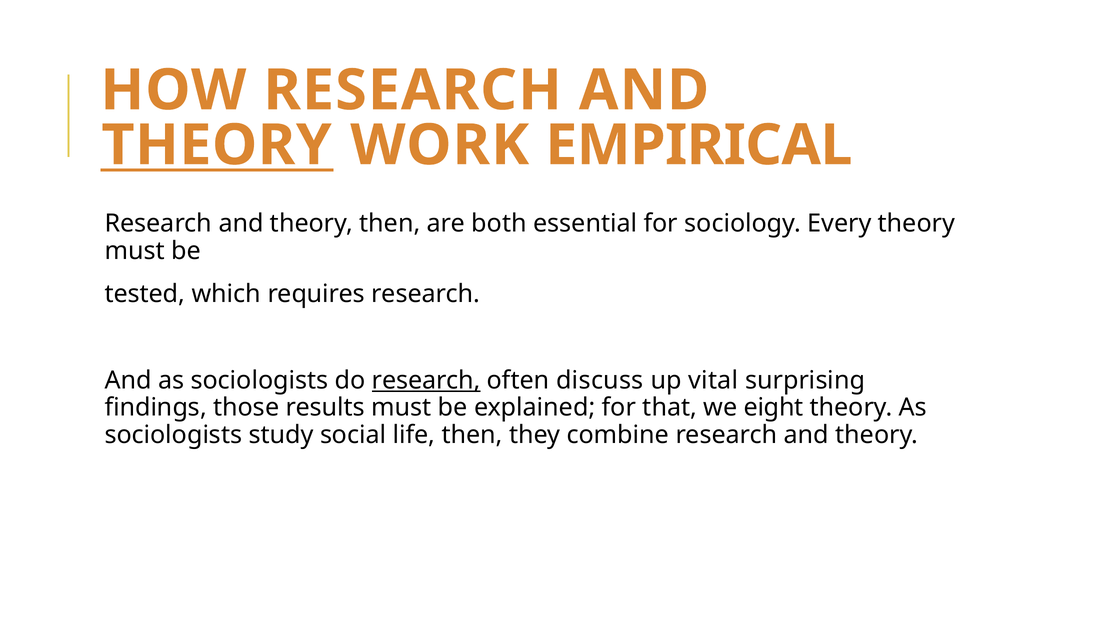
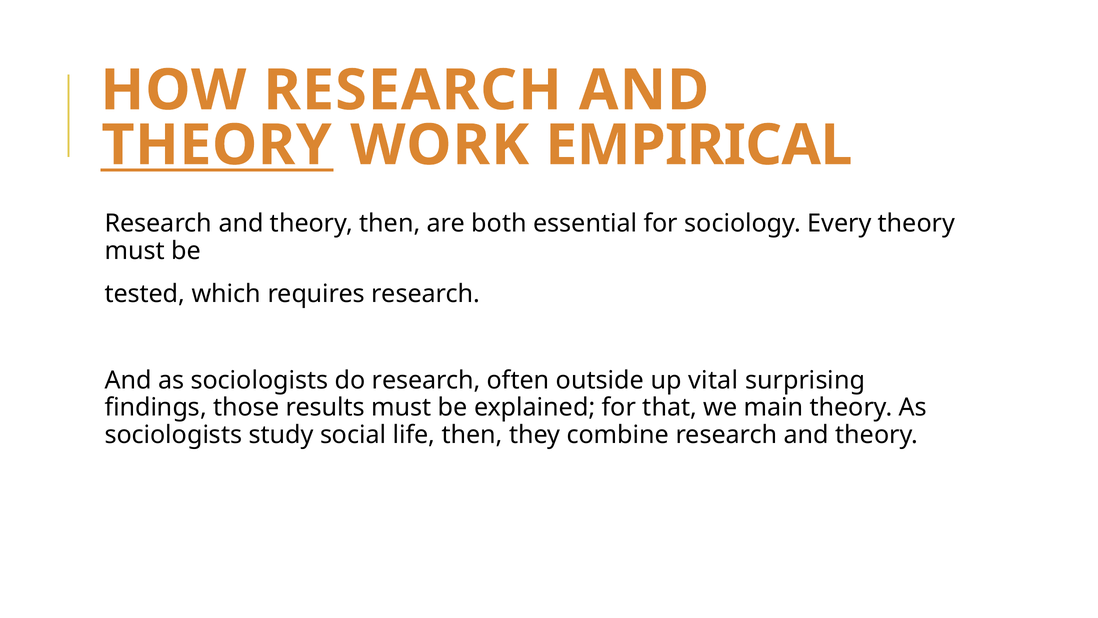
research at (426, 380) underline: present -> none
discuss: discuss -> outside
eight: eight -> main
